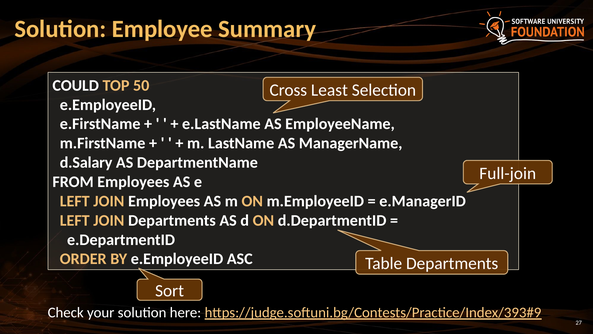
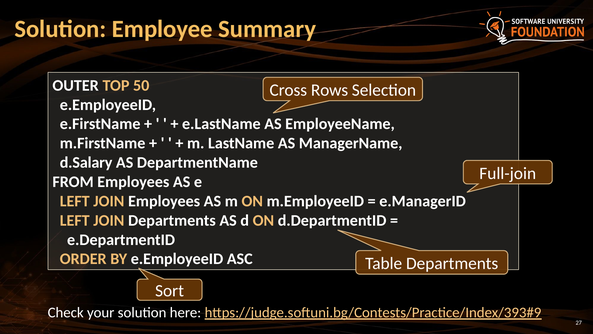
COULD: COULD -> OUTER
Least: Least -> Rows
